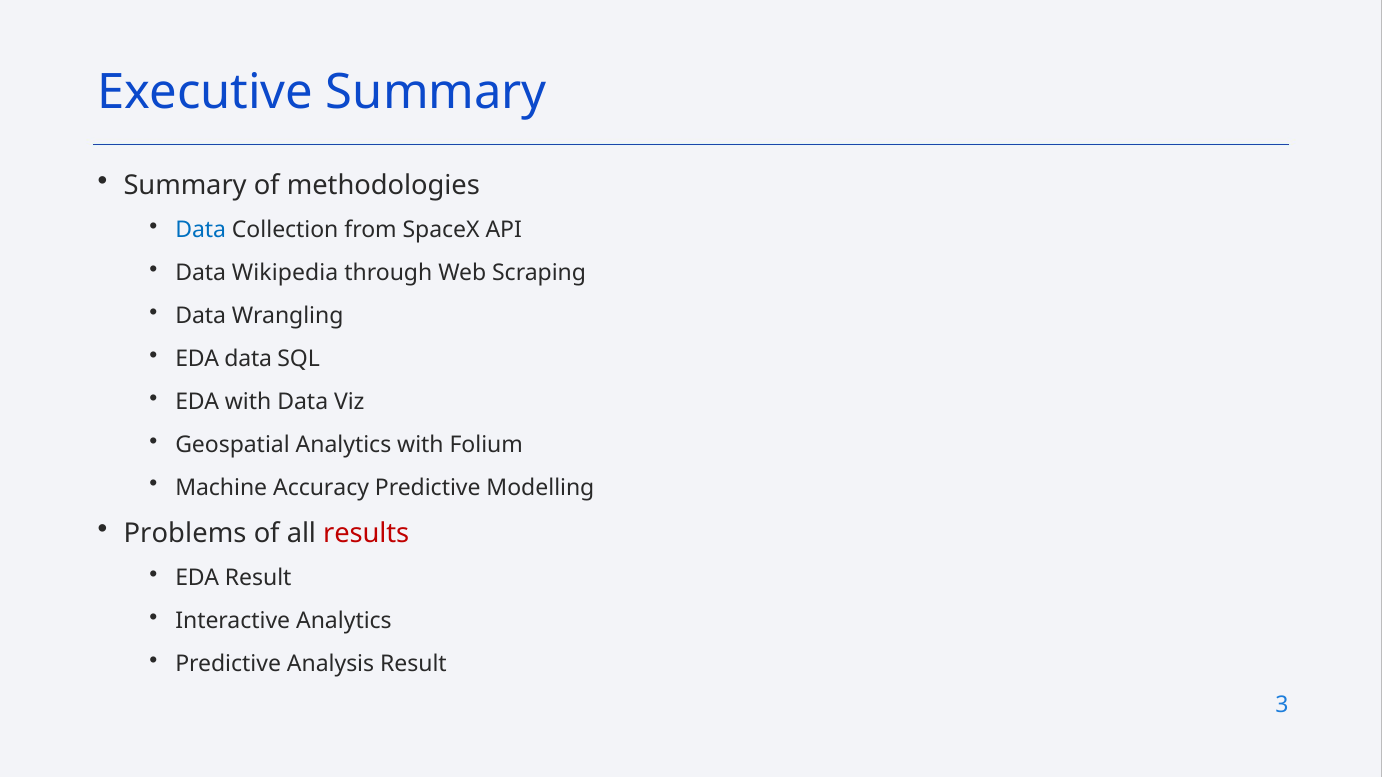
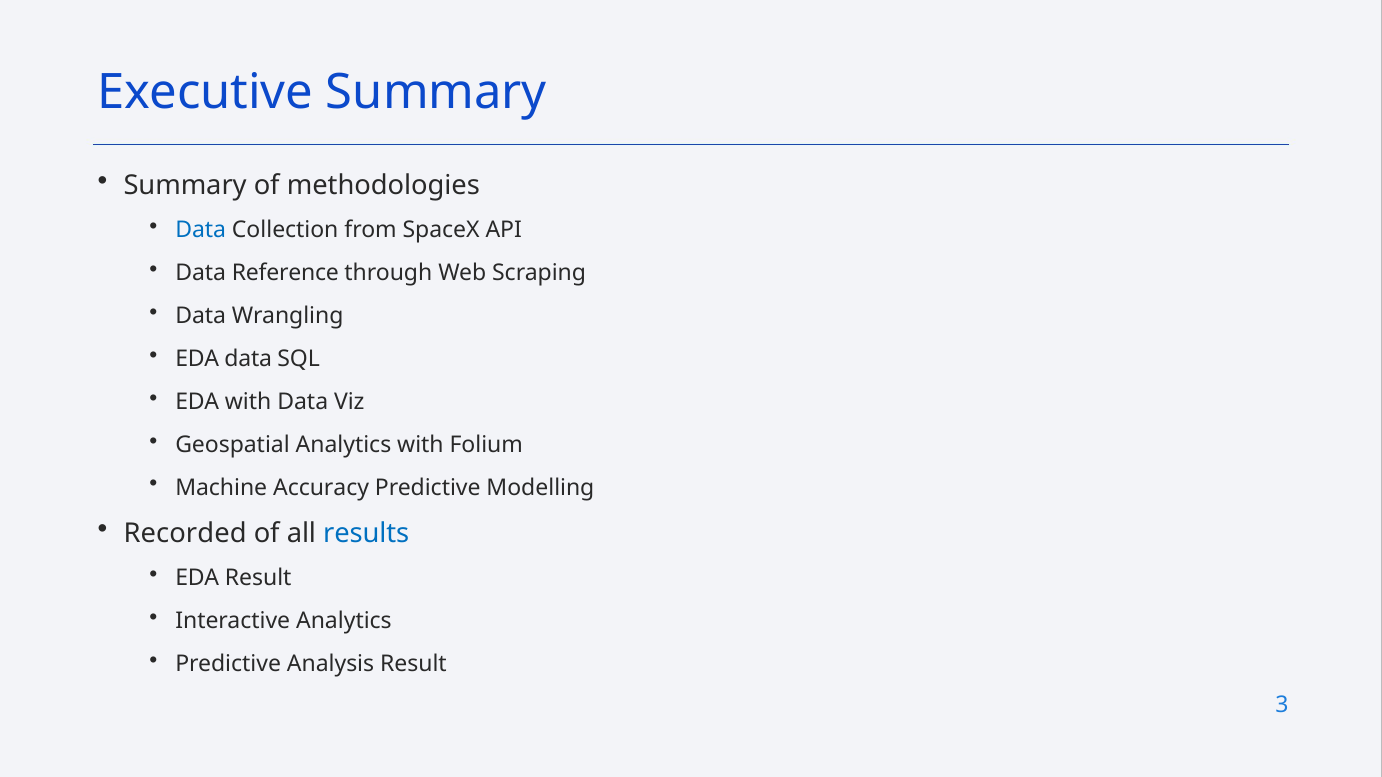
Wikipedia: Wikipedia -> Reference
Problems: Problems -> Recorded
results colour: red -> blue
